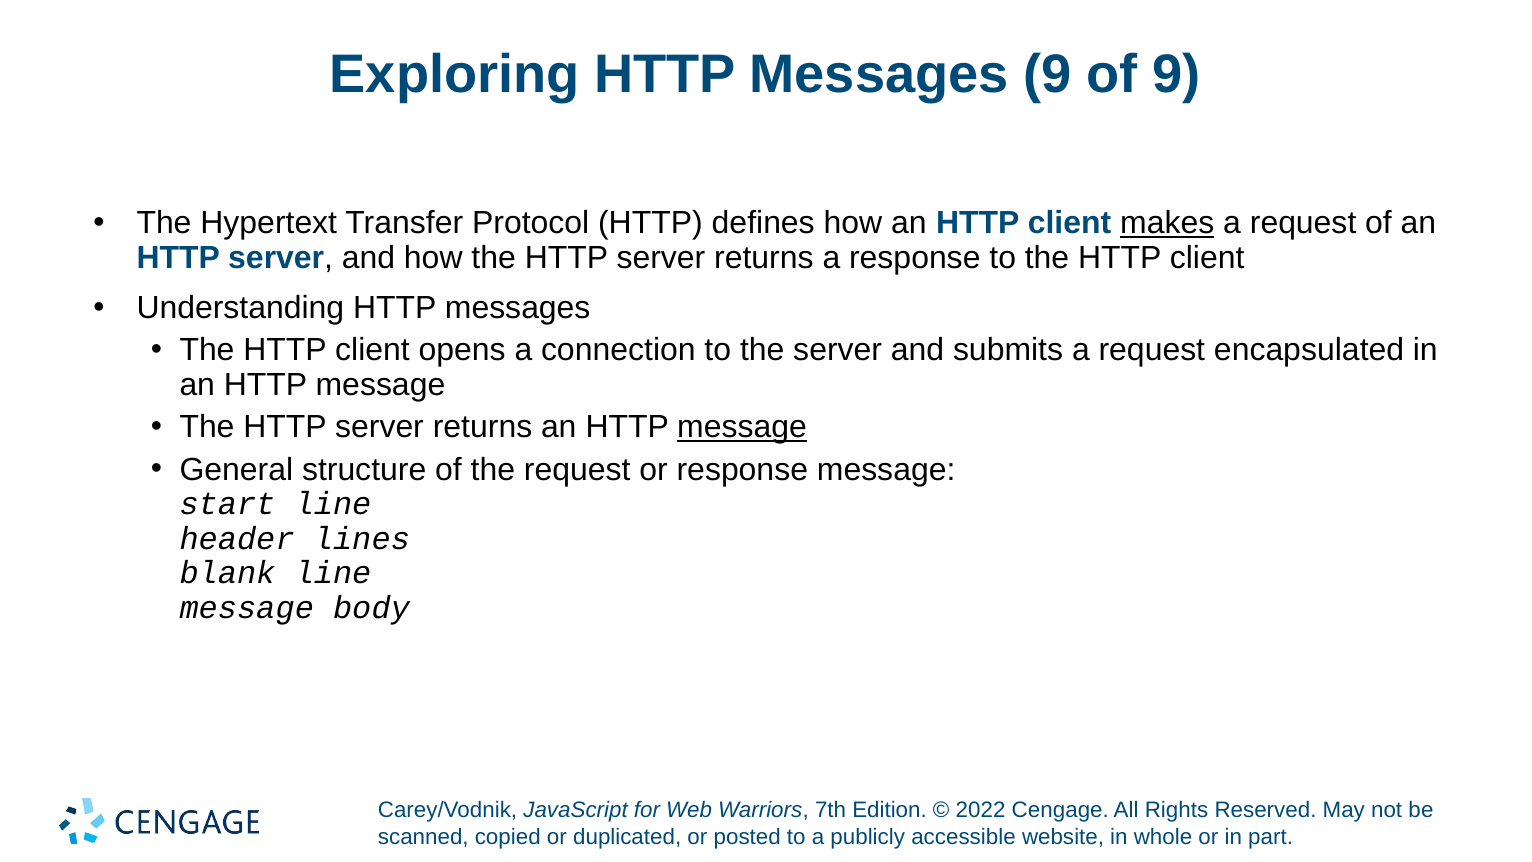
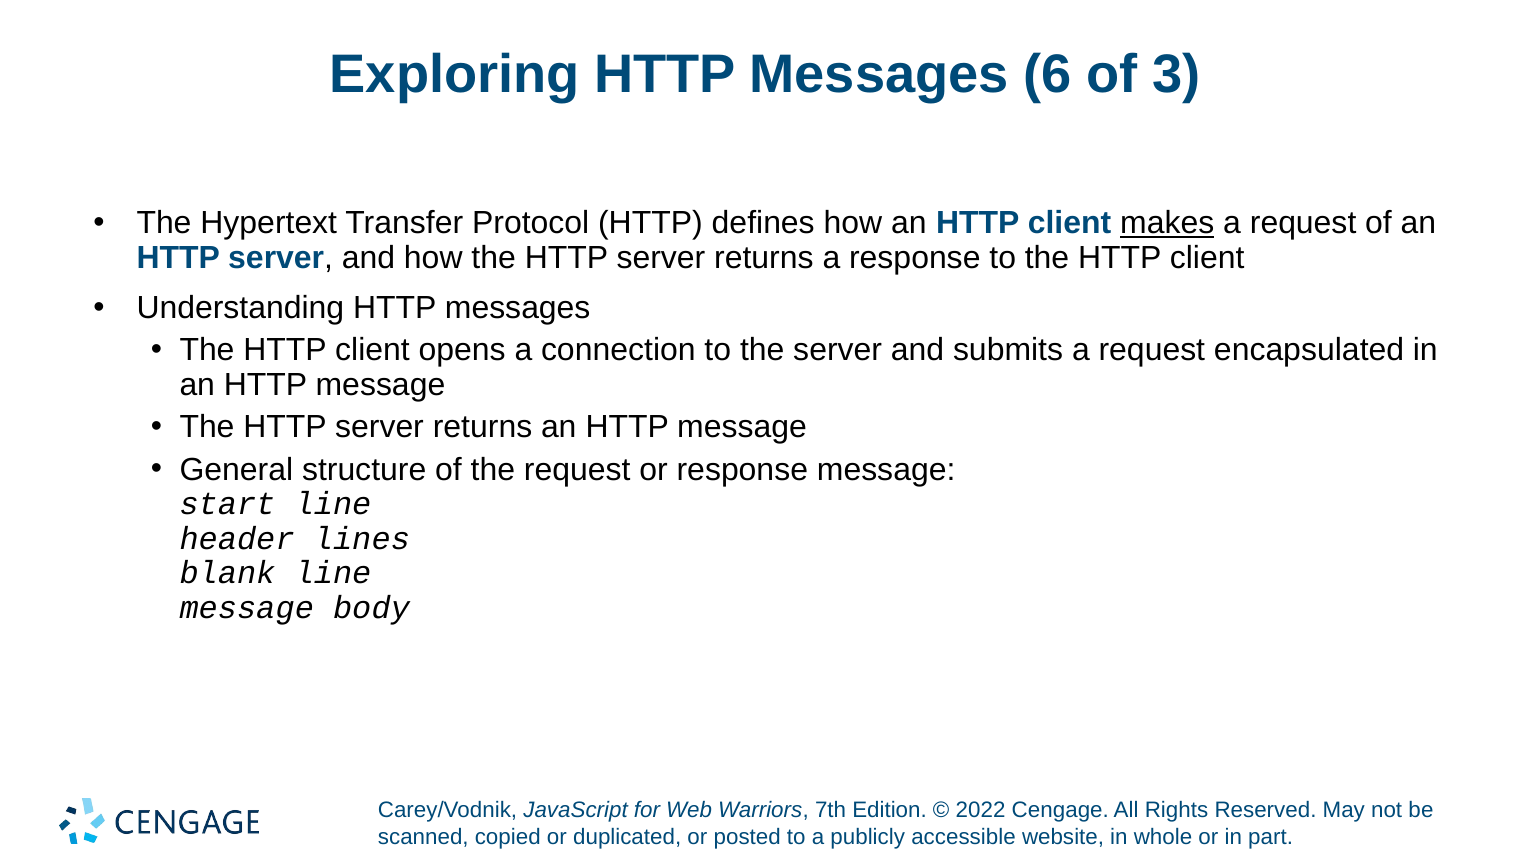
Messages 9: 9 -> 6
of 9: 9 -> 3
message at (742, 427) underline: present -> none
